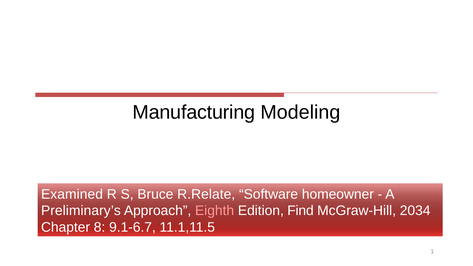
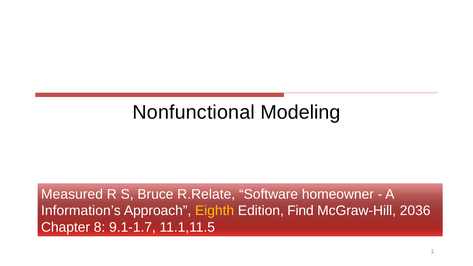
Manufacturing: Manufacturing -> Nonfunctional
Examined: Examined -> Measured
Preliminary’s: Preliminary’s -> Information’s
Eighth colour: pink -> yellow
2034: 2034 -> 2036
9.1-6.7: 9.1-6.7 -> 9.1-1.7
